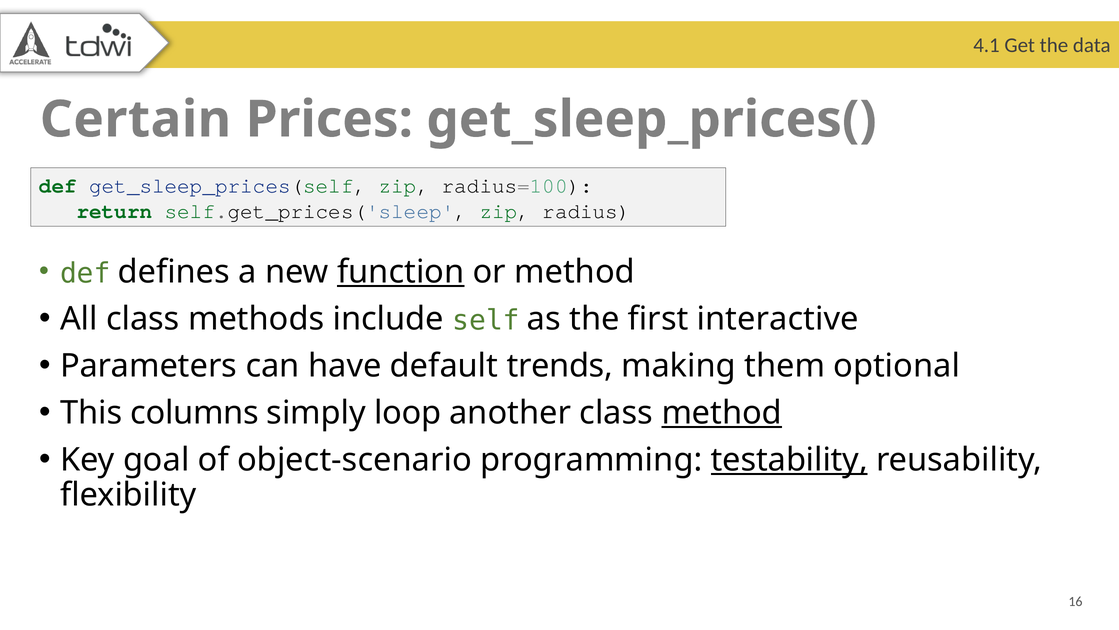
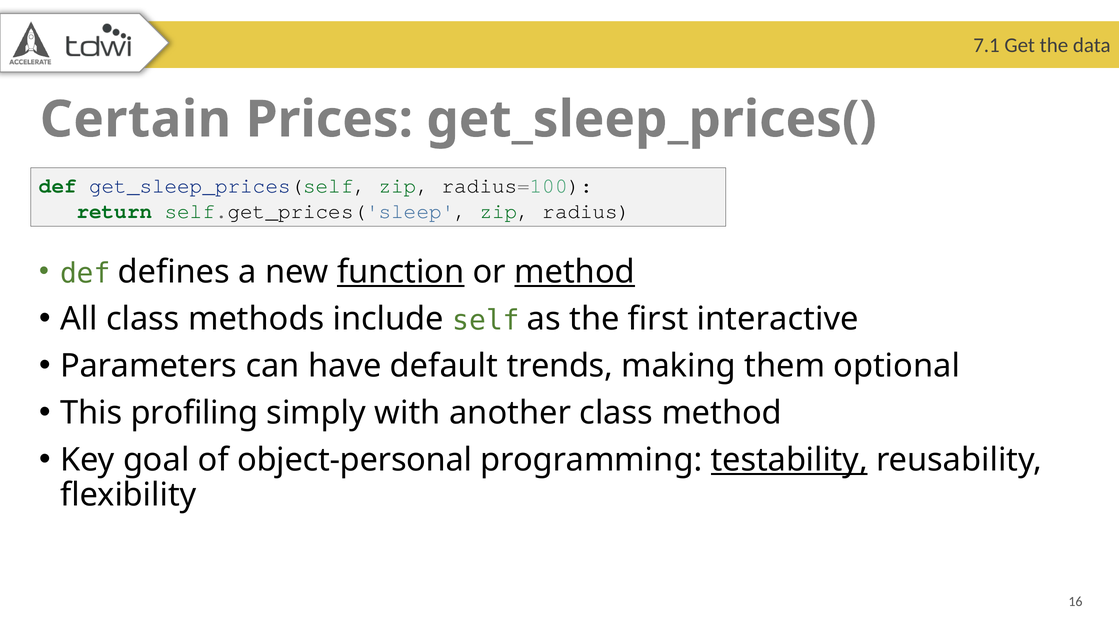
4.1: 4.1 -> 7.1
method at (575, 272) underline: none -> present
columns: columns -> profiling
loop: loop -> with
method at (722, 412) underline: present -> none
object-scenario: object-scenario -> object-personal
